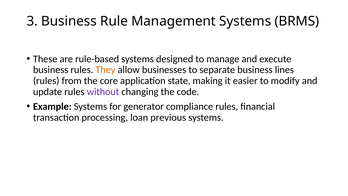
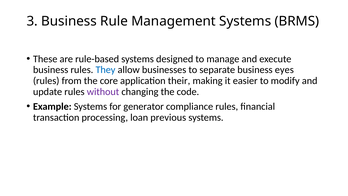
They colour: orange -> blue
lines: lines -> eyes
state: state -> their
